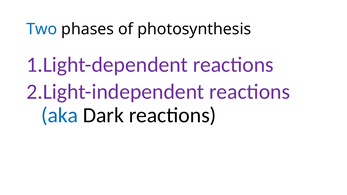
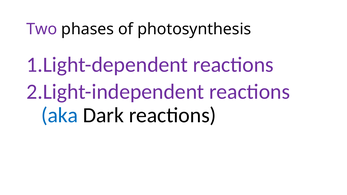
Two colour: blue -> purple
